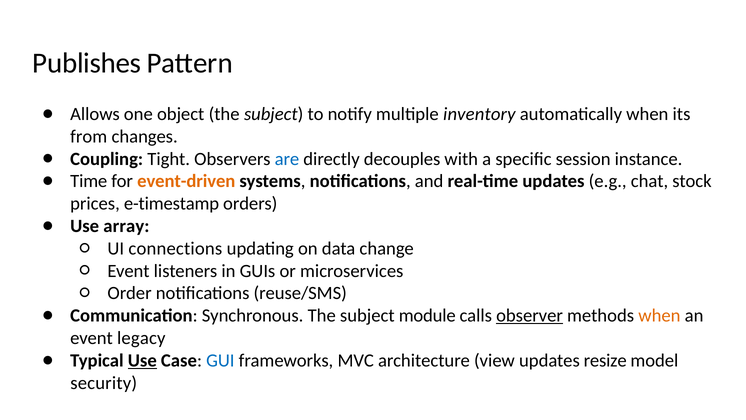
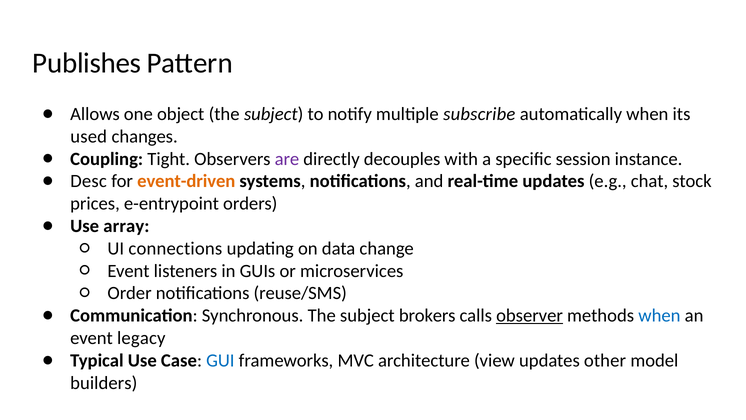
inventory: inventory -> subscribe
from: from -> used
are colour: blue -> purple
Time: Time -> Desc
e-timestamp: e-timestamp -> e-entrypoint
module: module -> brokers
when at (659, 315) colour: orange -> blue
Use at (142, 360) underline: present -> none
resize: resize -> other
security: security -> builders
